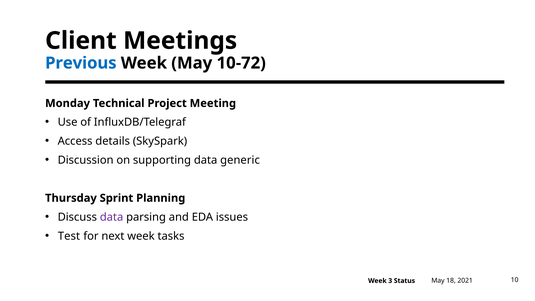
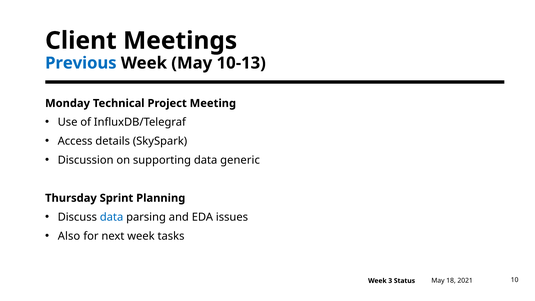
10-72: 10-72 -> 10-13
data at (112, 217) colour: purple -> blue
Test: Test -> Also
